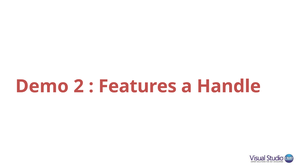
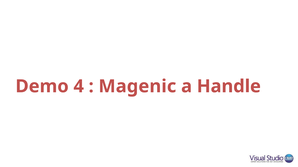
2: 2 -> 4
Features: Features -> Magenic
